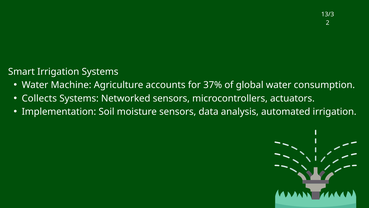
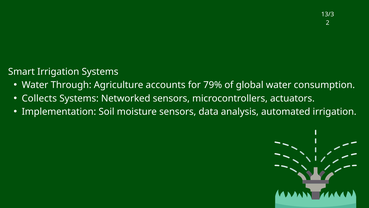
Machine: Machine -> Through
37%: 37% -> 79%
